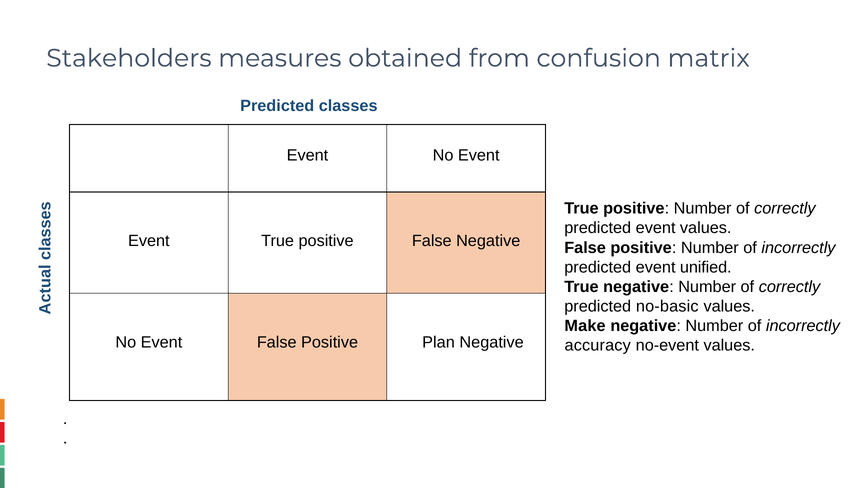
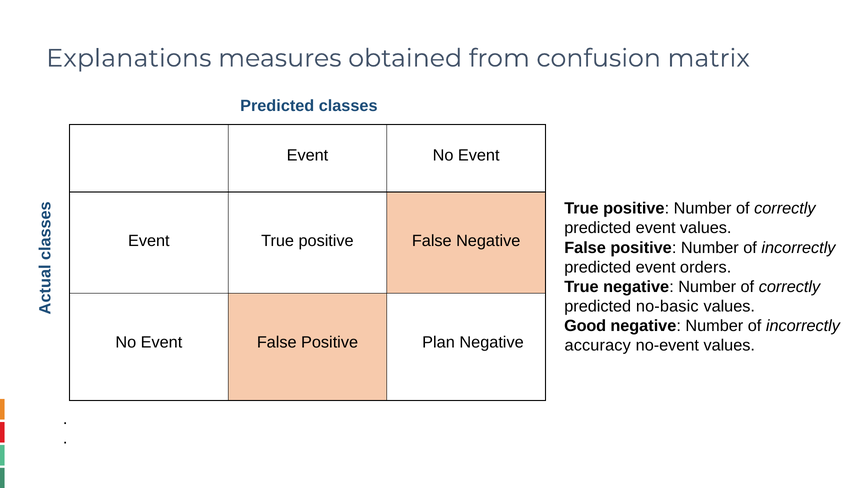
Stakeholders: Stakeholders -> Explanations
unified: unified -> orders
Make: Make -> Good
